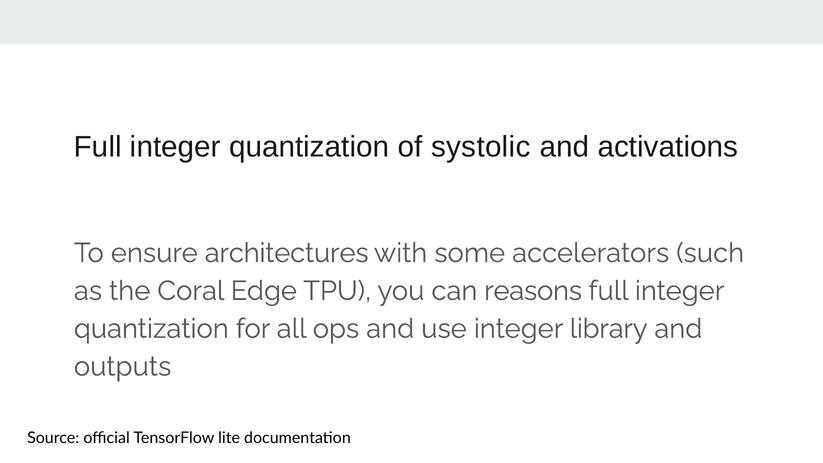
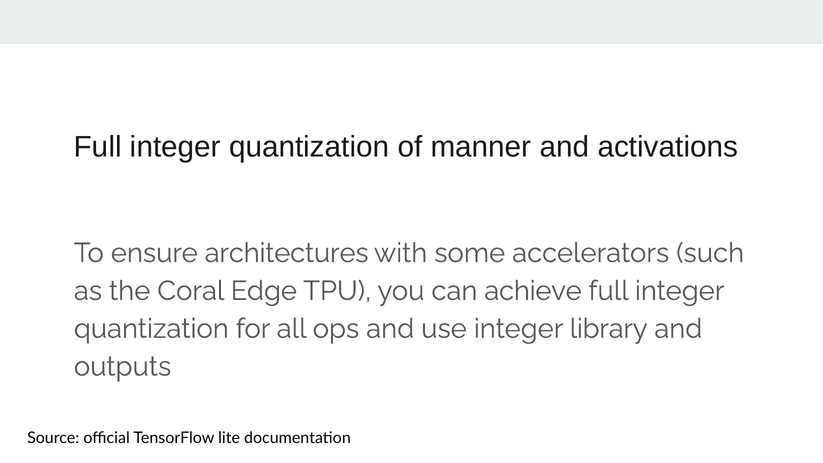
systolic: systolic -> manner
reasons: reasons -> achieve
